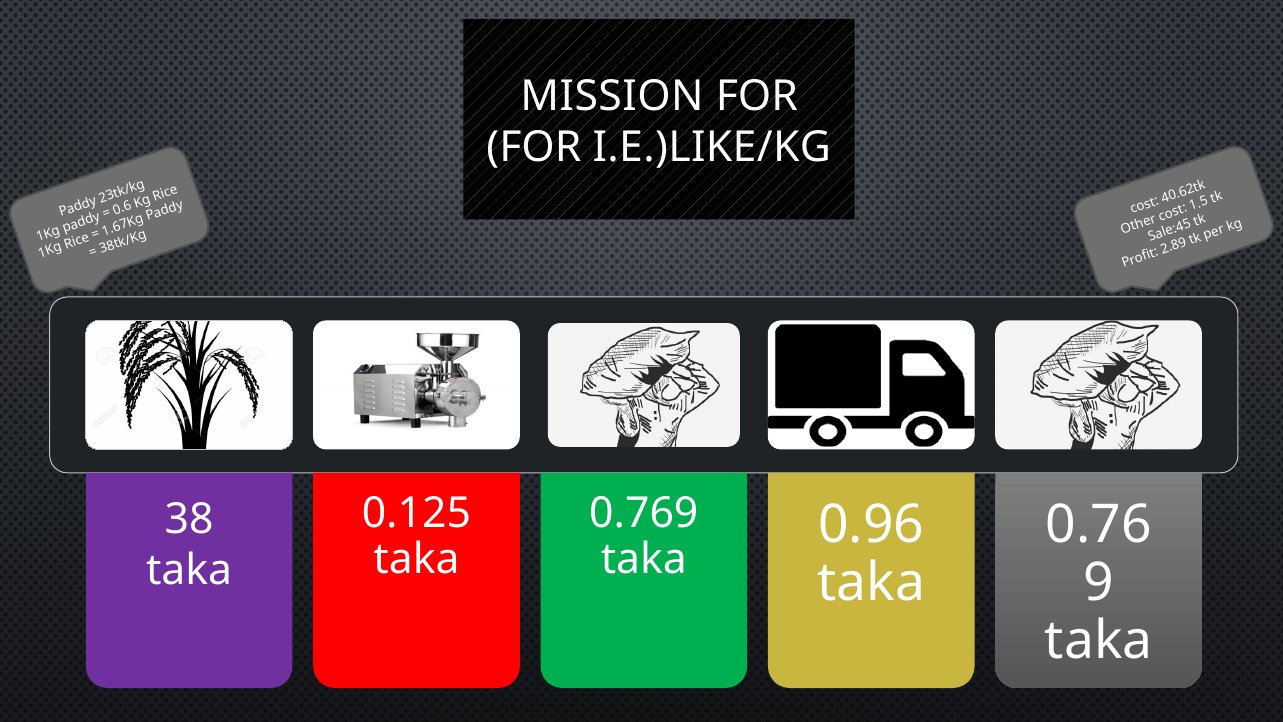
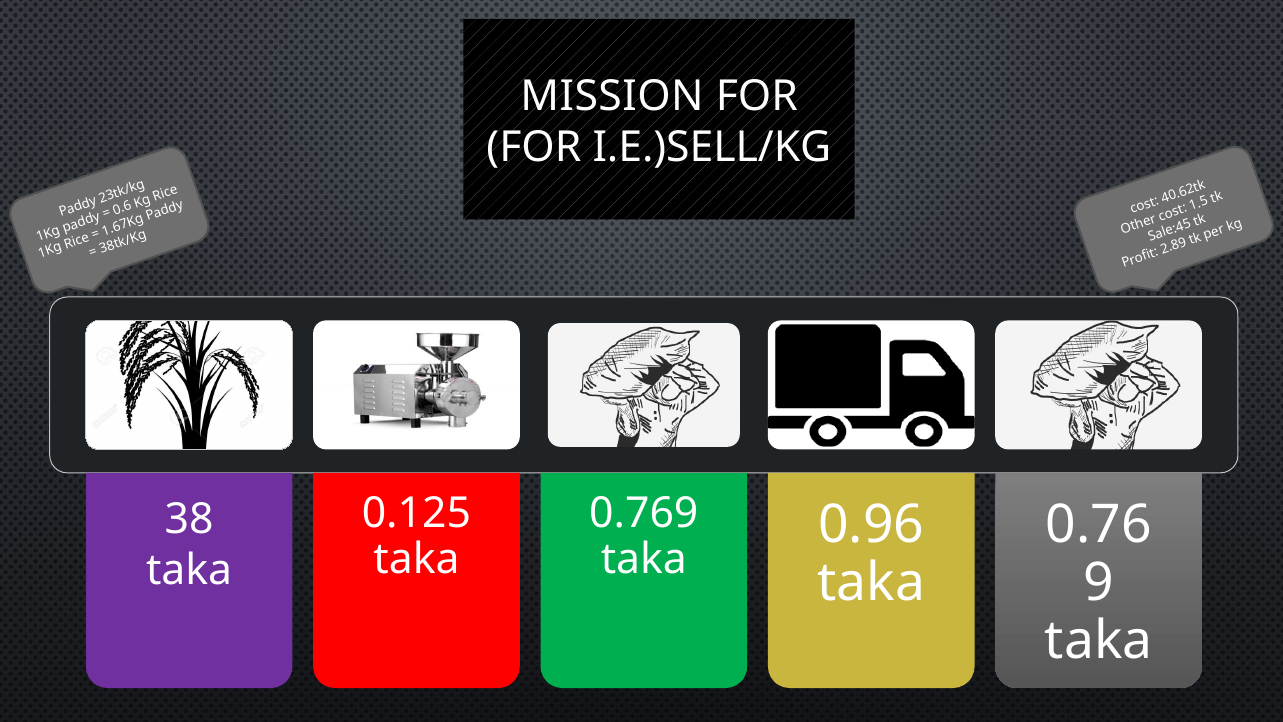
I.E.)LIKE/KG: I.E.)LIKE/KG -> I.E.)SELL/KG
